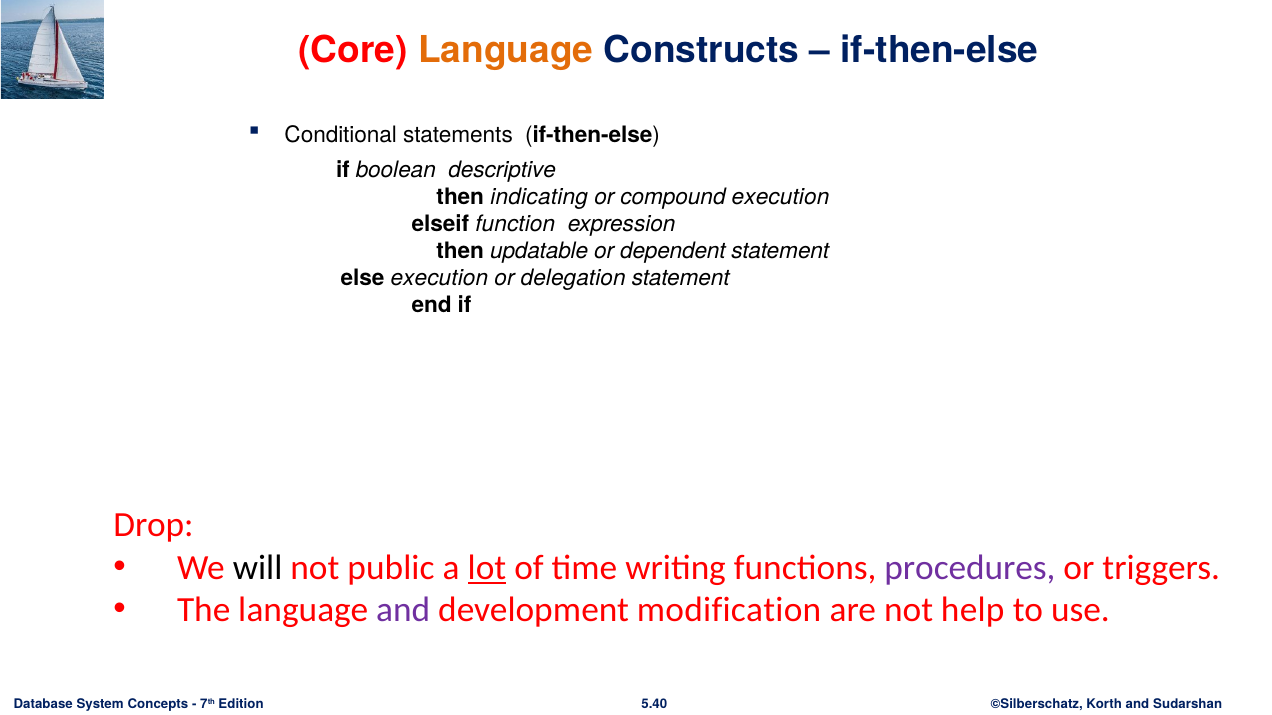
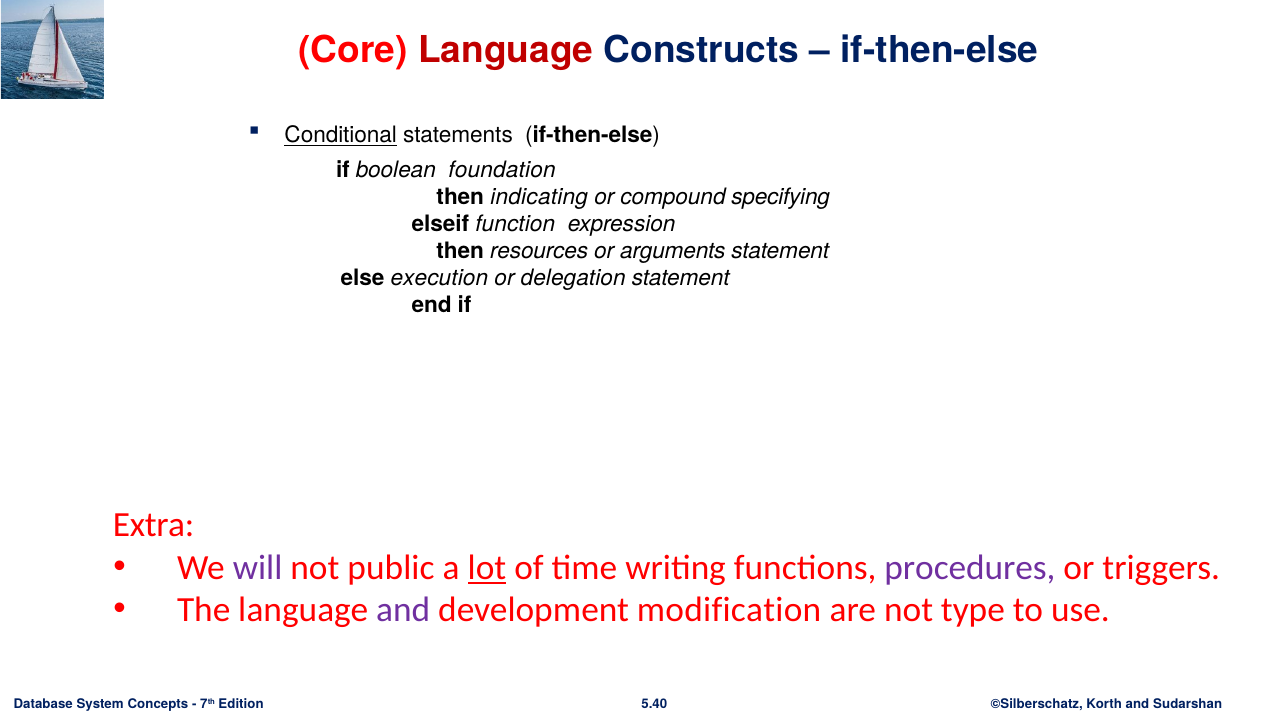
Language at (506, 50) colour: orange -> red
Conditional underline: none -> present
descriptive: descriptive -> foundation
compound execution: execution -> specifying
updatable: updatable -> resources
dependent: dependent -> arguments
Drop: Drop -> Extra
will colour: black -> purple
help: help -> type
